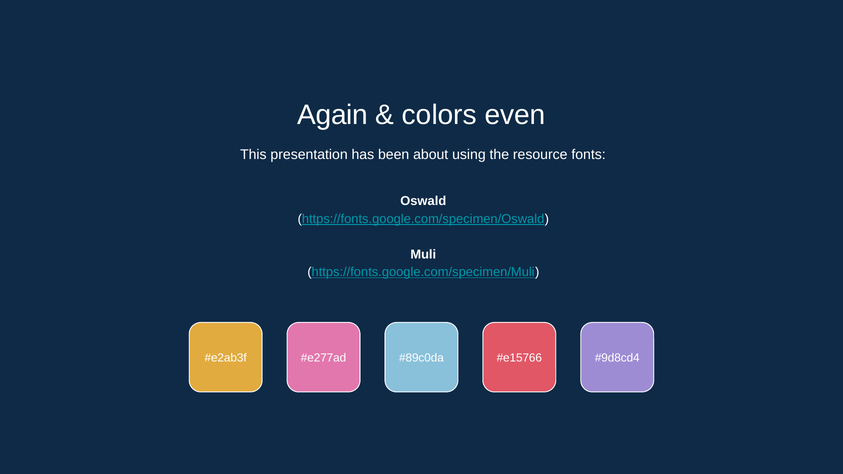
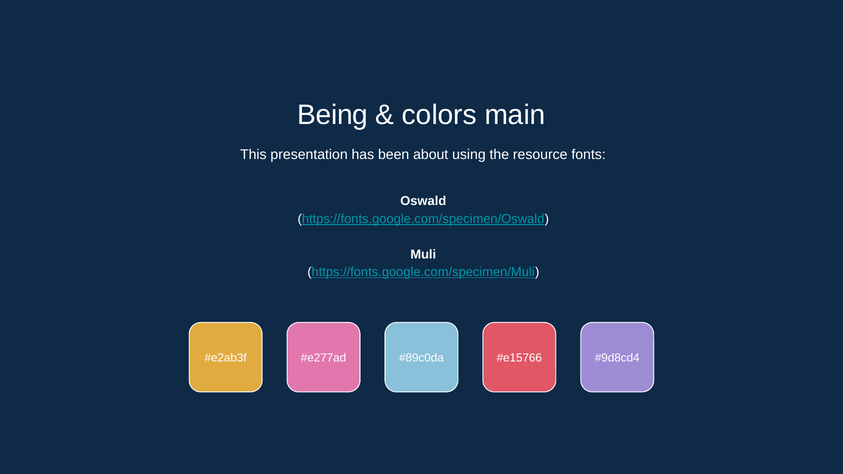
Again: Again -> Being
even: even -> main
